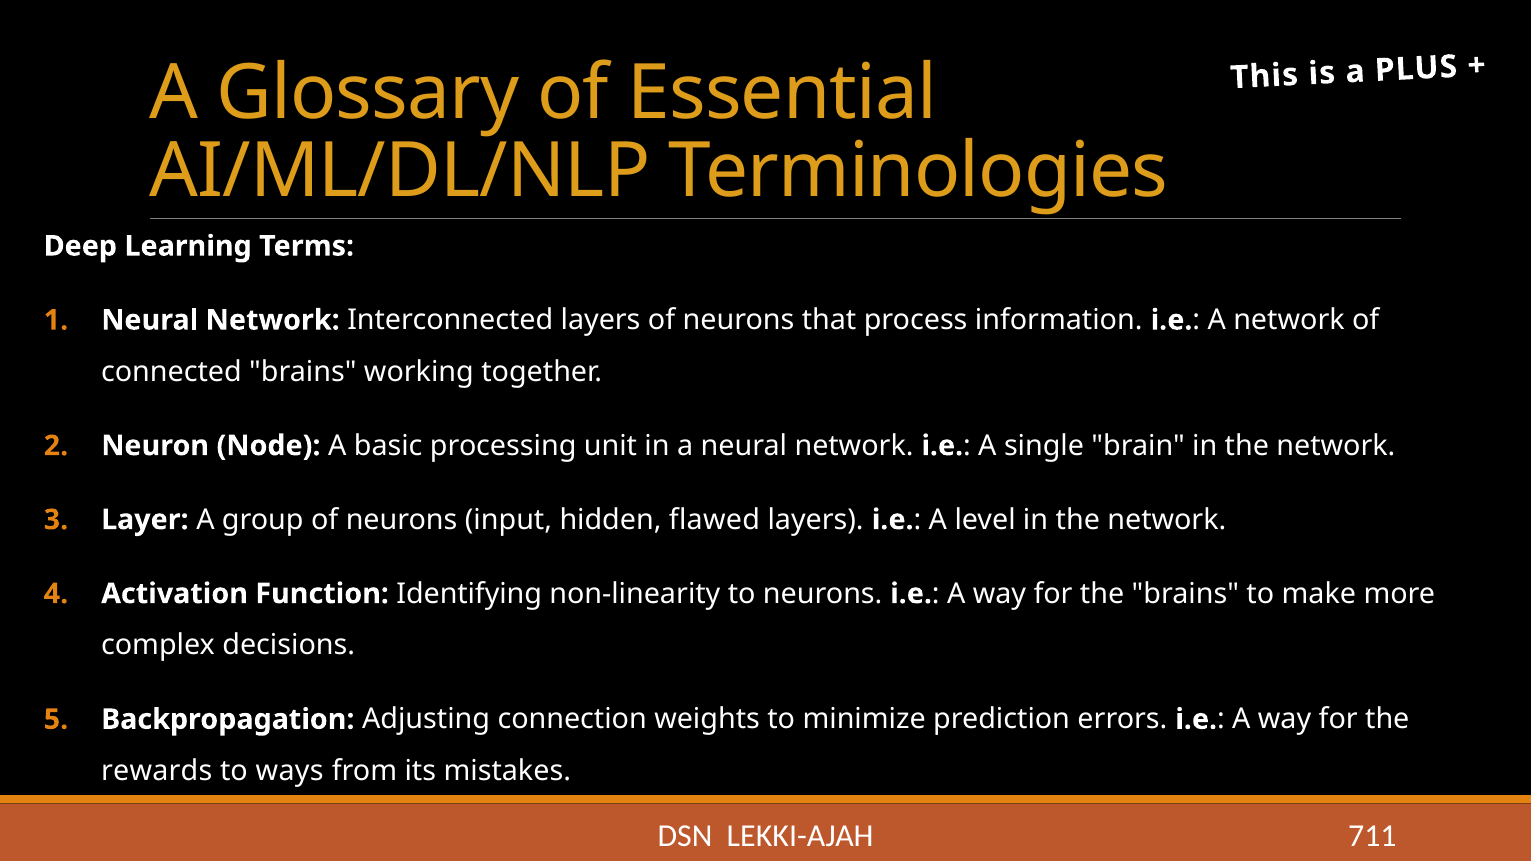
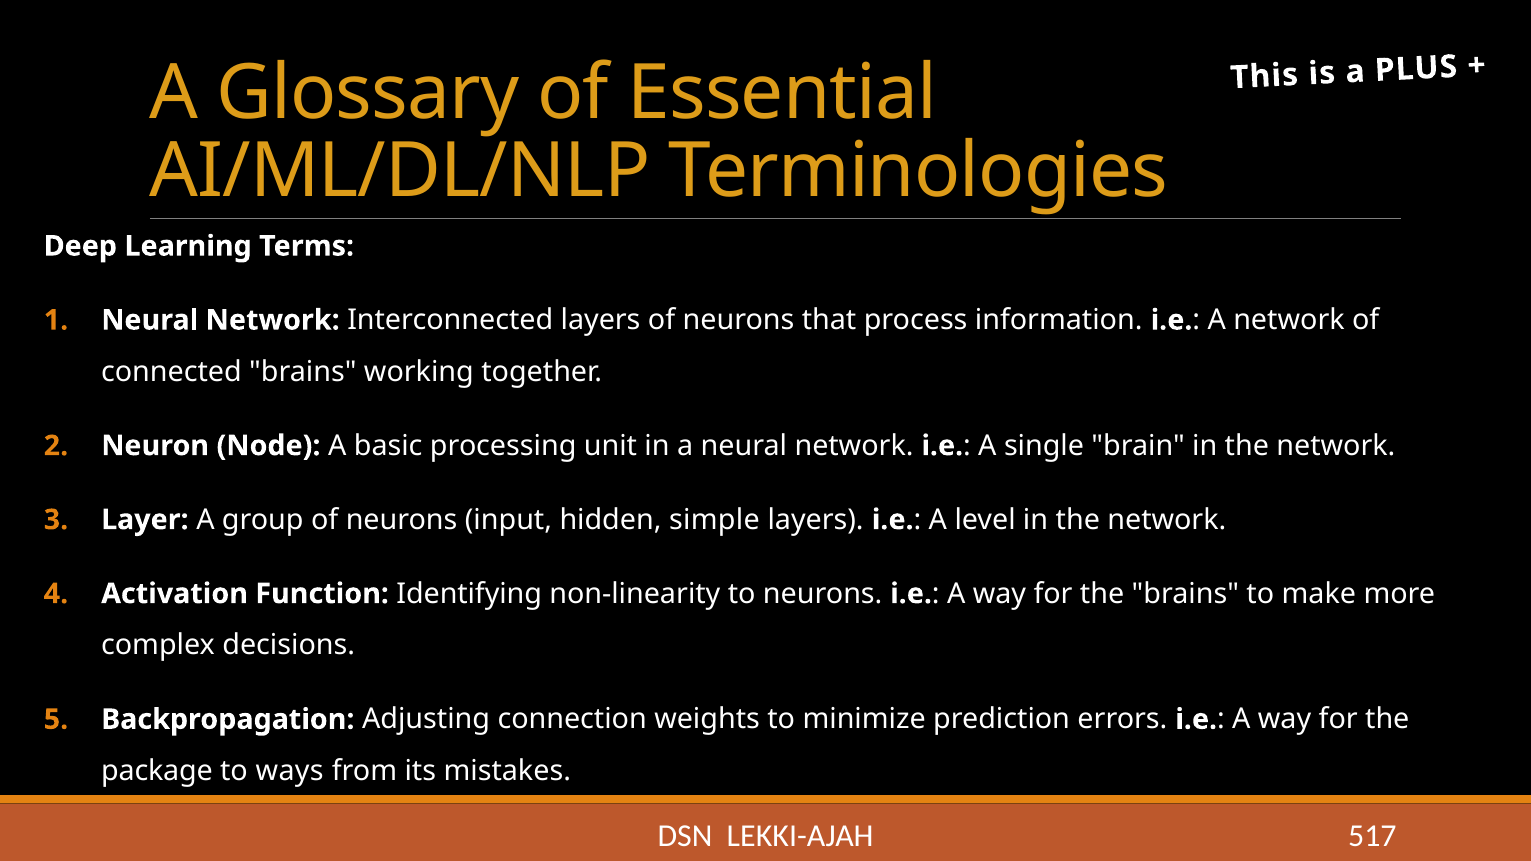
flawed: flawed -> simple
rewards: rewards -> package
711: 711 -> 517
